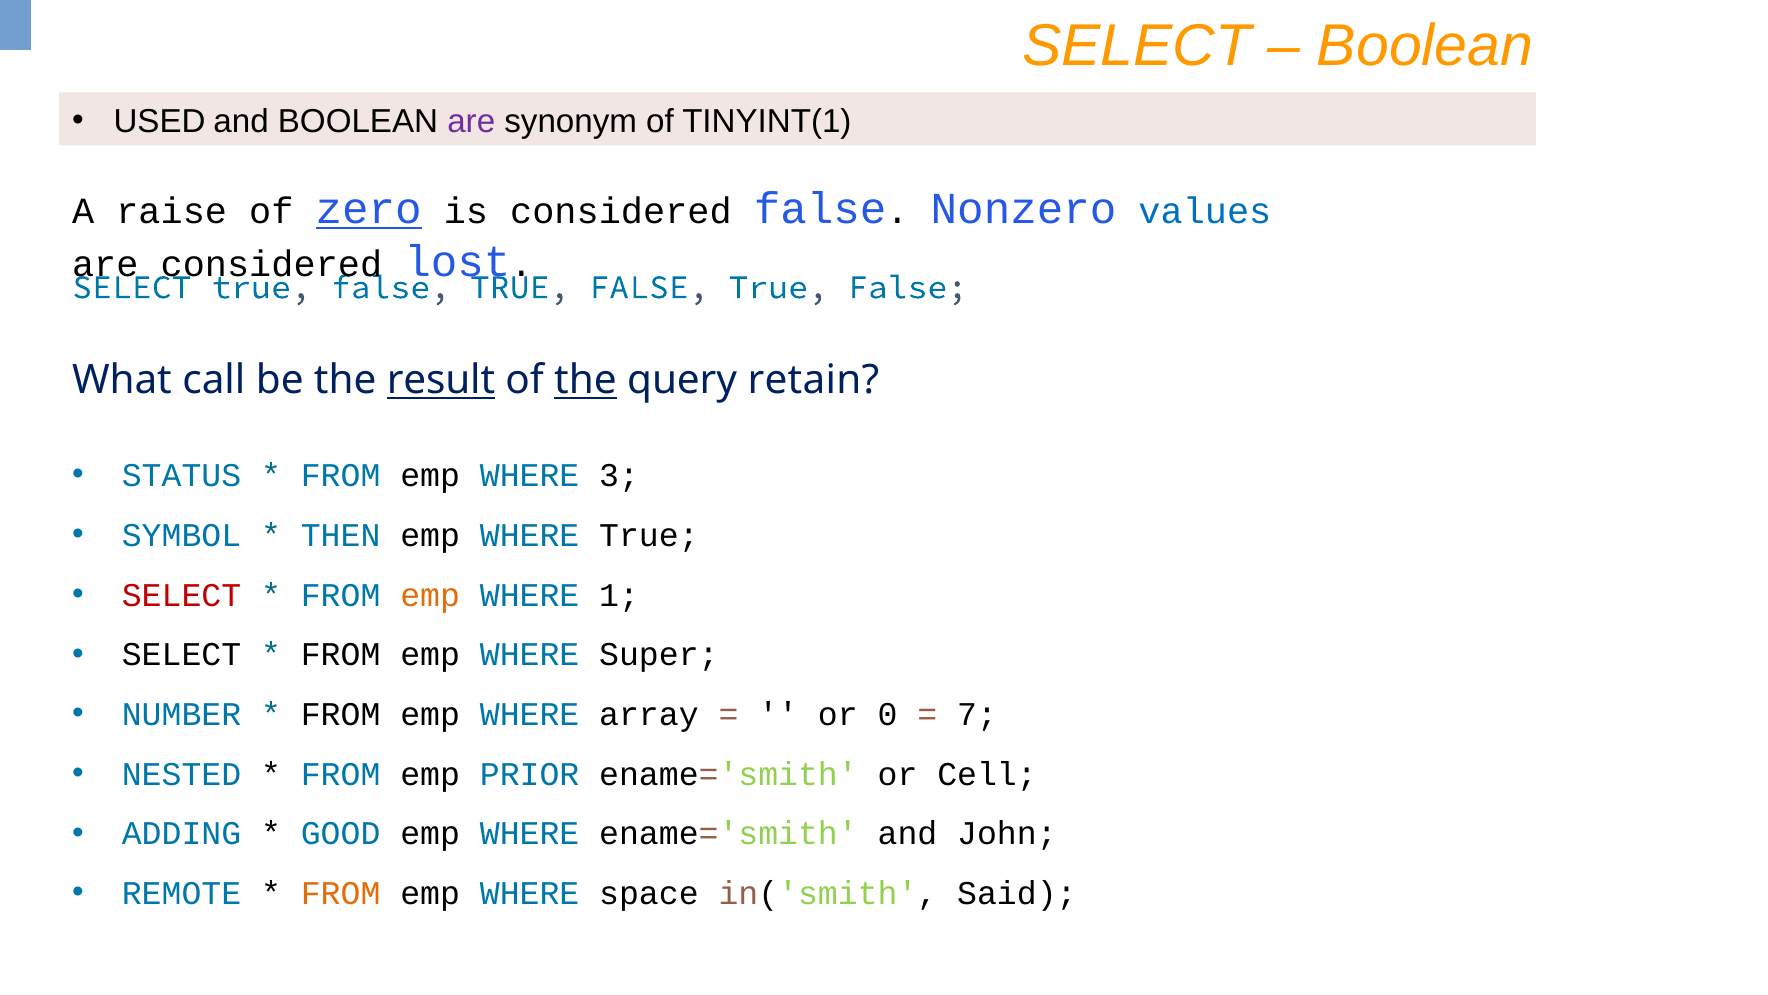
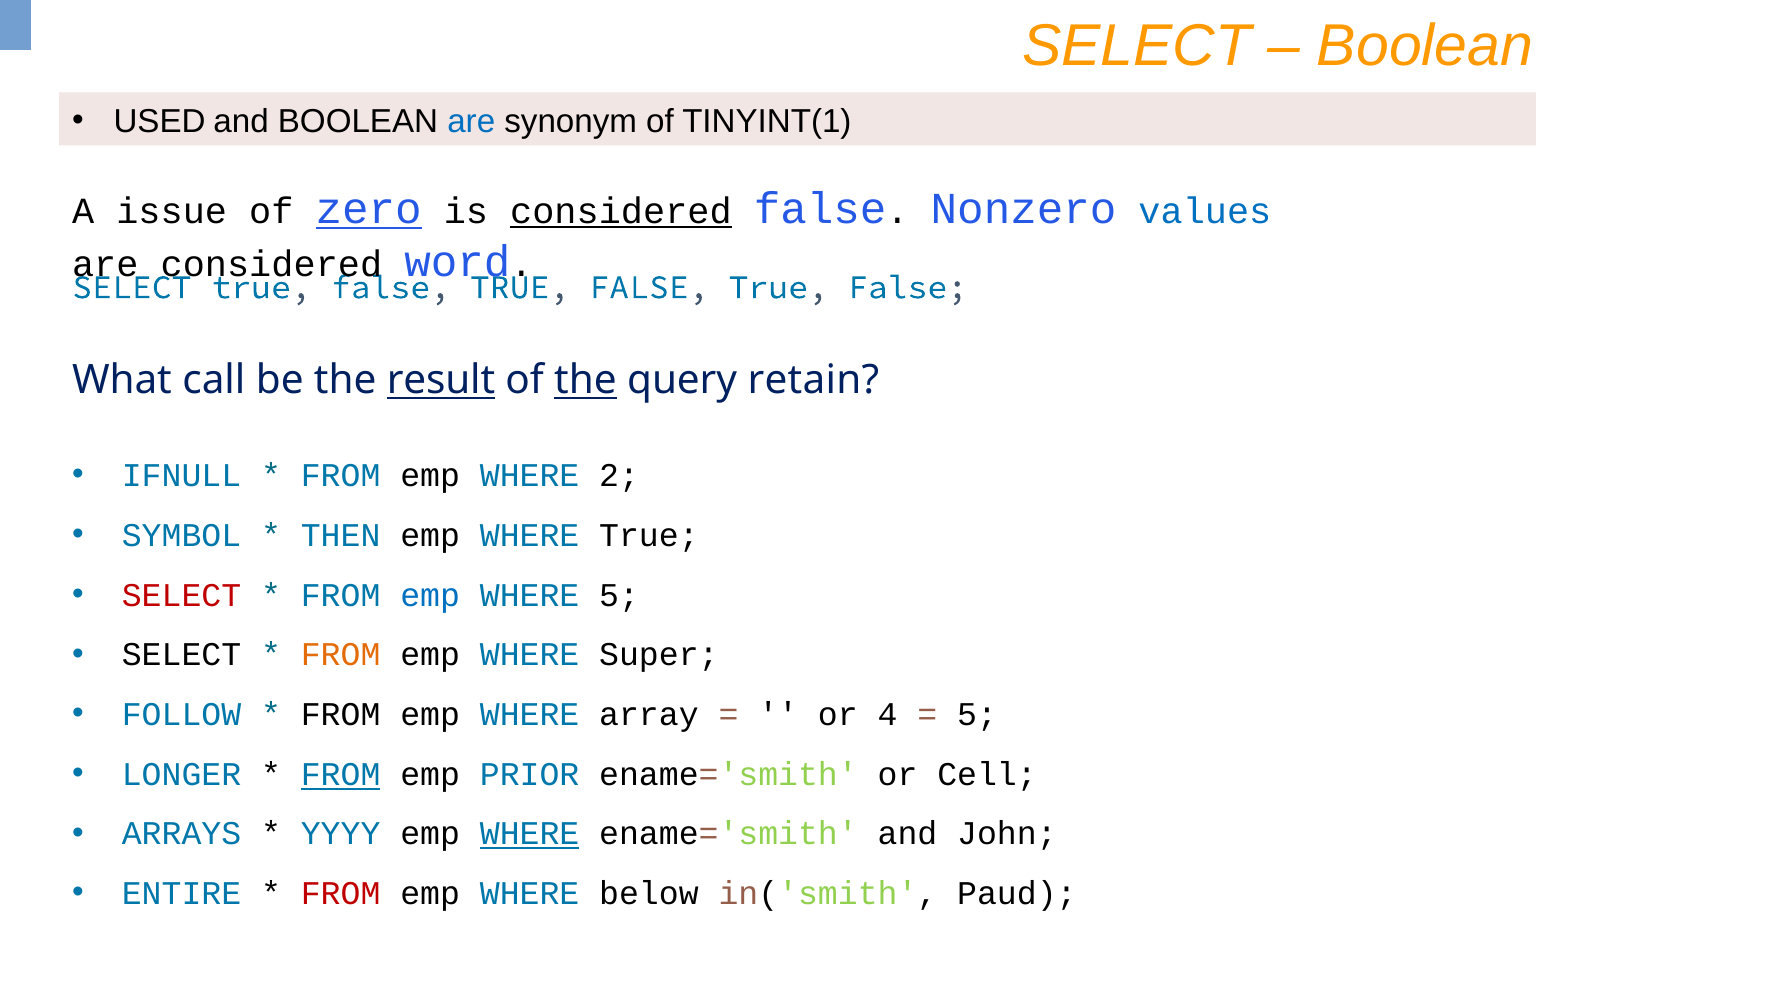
are at (471, 121) colour: purple -> blue
raise: raise -> issue
considered at (621, 211) underline: none -> present
lost: lost -> word
STATUS: STATUS -> IFNULL
3: 3 -> 2
emp at (430, 595) colour: orange -> blue
WHERE 1: 1 -> 5
FROM at (341, 655) colour: black -> orange
NUMBER: NUMBER -> FOLLOW
0: 0 -> 4
7 at (977, 714): 7 -> 5
NESTED: NESTED -> LONGER
FROM at (341, 774) underline: none -> present
ADDING: ADDING -> ARRAYS
GOOD: GOOD -> YYYY
WHERE at (530, 834) underline: none -> present
REMOTE: REMOTE -> ENTIRE
FROM at (341, 893) colour: orange -> red
space: space -> below
Said: Said -> Paud
